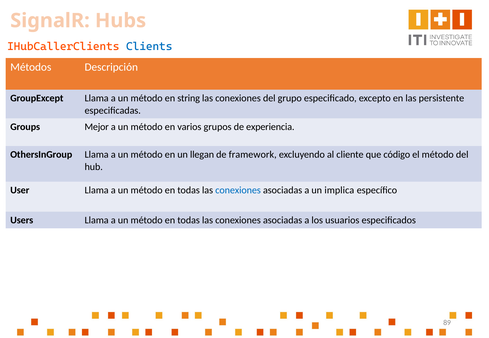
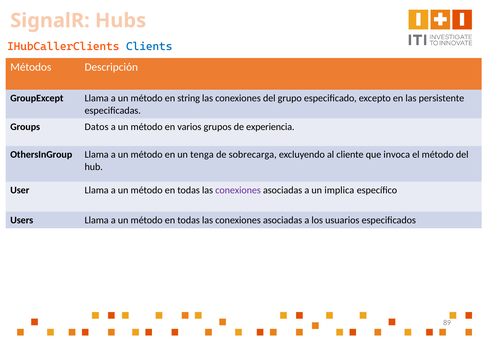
Mejor: Mejor -> Datos
llegan: llegan -> tenga
framework: framework -> sobrecarga
código: código -> invoca
conexiones at (238, 191) colour: blue -> purple
